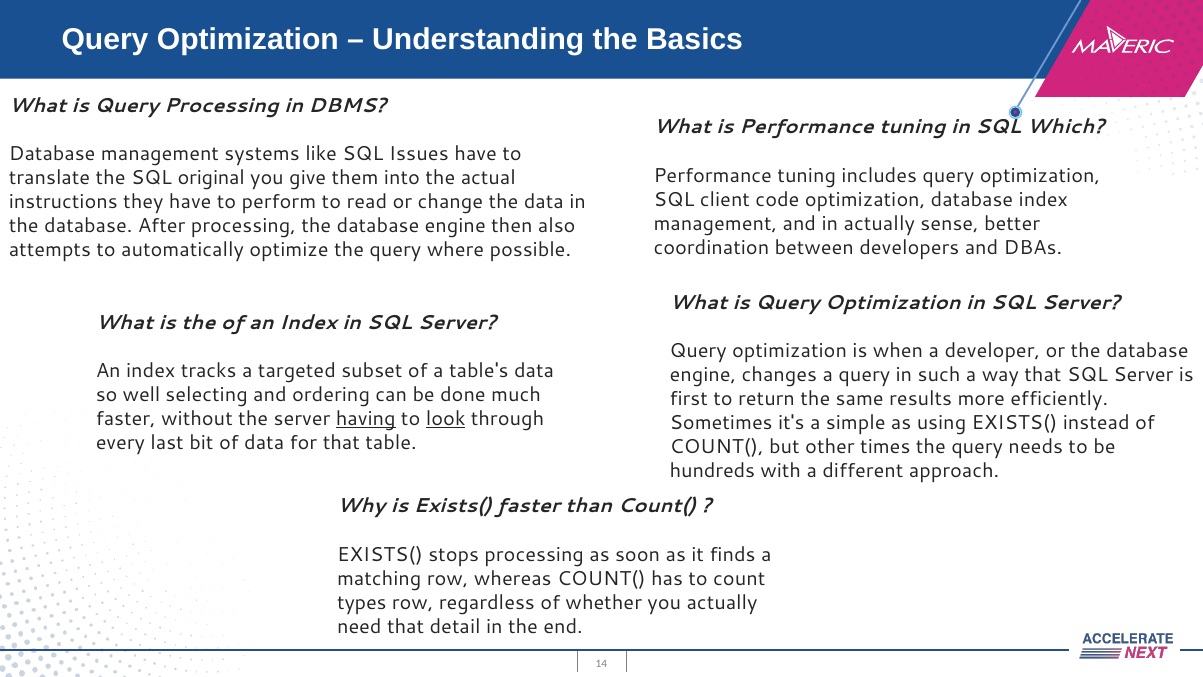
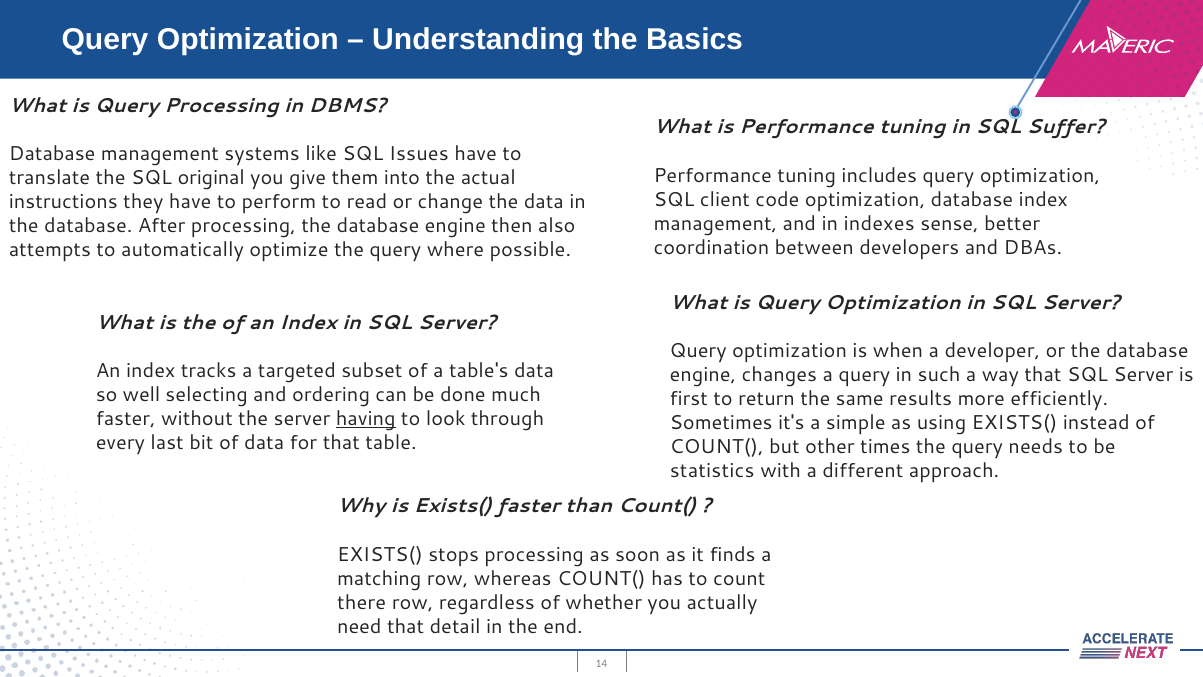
Which: Which -> Suffer
in actually: actually -> indexes
look underline: present -> none
hundreds: hundreds -> statistics
types: types -> there
